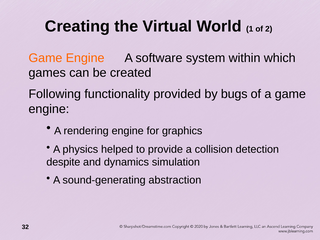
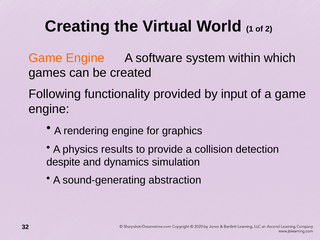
bugs: bugs -> input
helped: helped -> results
